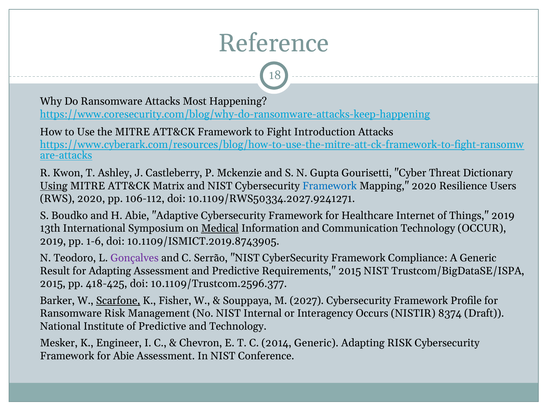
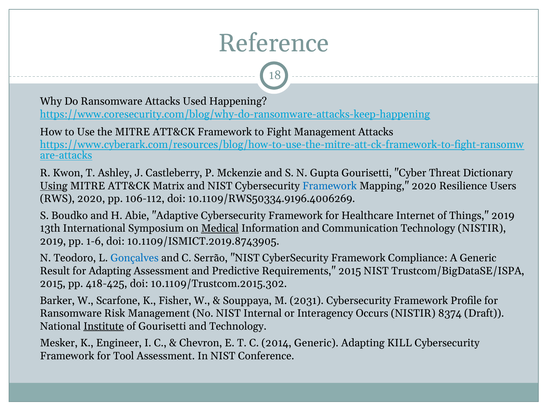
Most: Most -> Used
Fight Introduction: Introduction -> Management
10.1109/RWS50334.2027.9241271: 10.1109/RWS50334.2027.9241271 -> 10.1109/RWS50334.9196.4006269
Technology OCCUR: OCCUR -> NISTIR
Gonçalves colour: purple -> blue
10.1109/Trustcom.2596.377: 10.1109/Trustcom.2596.377 -> 10.1109/Trustcom.2015.302
Scarfone underline: present -> none
2027: 2027 -> 2031
Institute underline: none -> present
of Predictive: Predictive -> Gourisetti
Adapting RISK: RISK -> KILL
for Abie: Abie -> Tool
